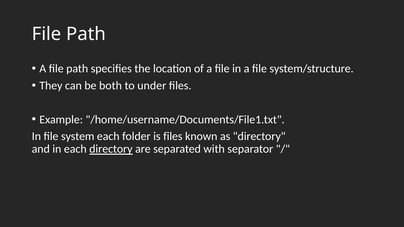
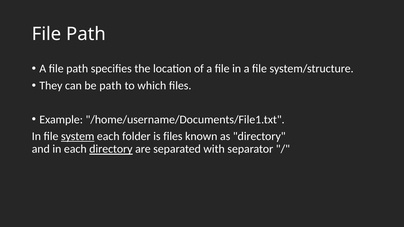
be both: both -> path
under: under -> which
system underline: none -> present
